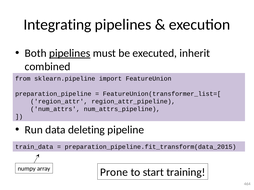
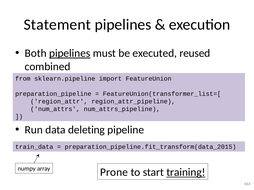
Integrating: Integrating -> Statement
inherit: inherit -> reused
training underline: none -> present
